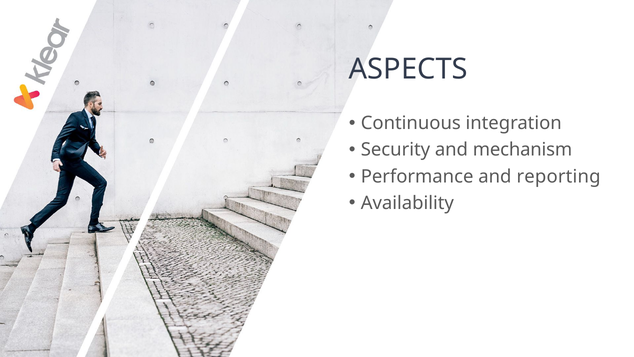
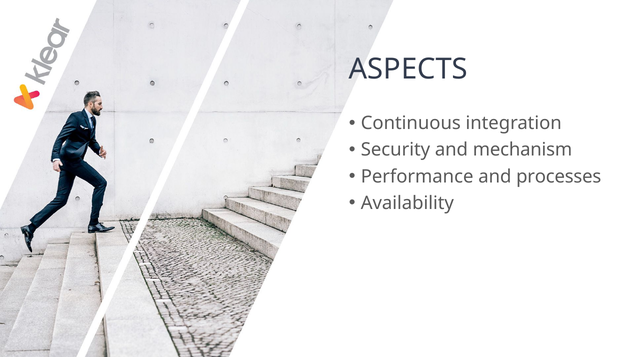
reporting: reporting -> processes
